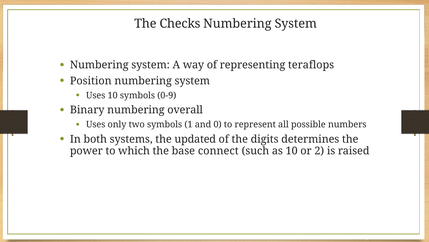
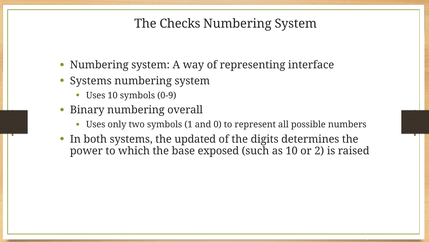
teraflops: teraflops -> interface
Position at (91, 81): Position -> Systems
connect: connect -> exposed
